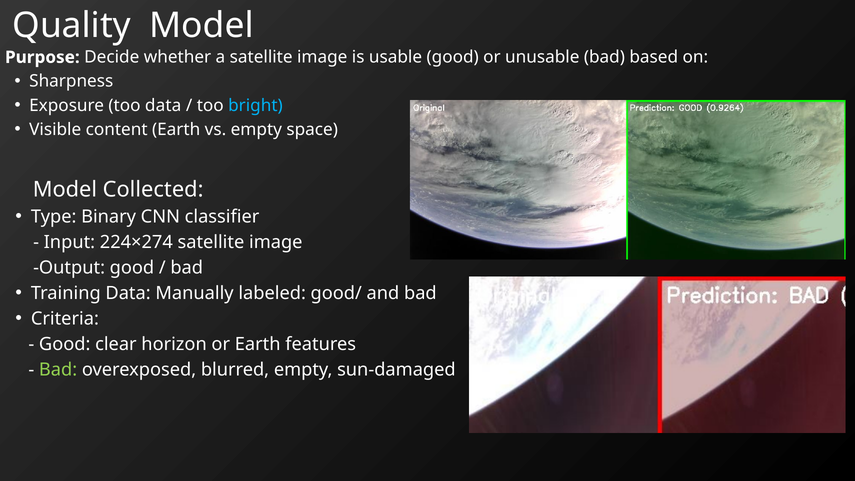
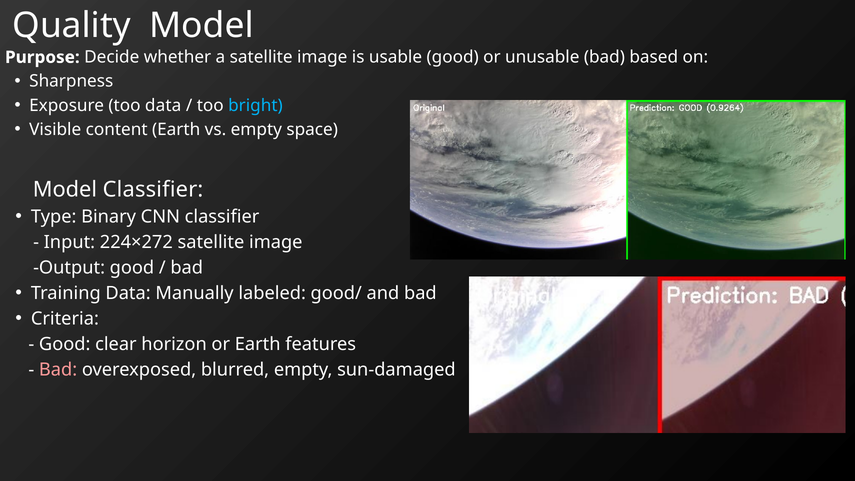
Model Collected: Collected -> Classifier
224×274: 224×274 -> 224×272
Bad at (58, 370) colour: light green -> pink
